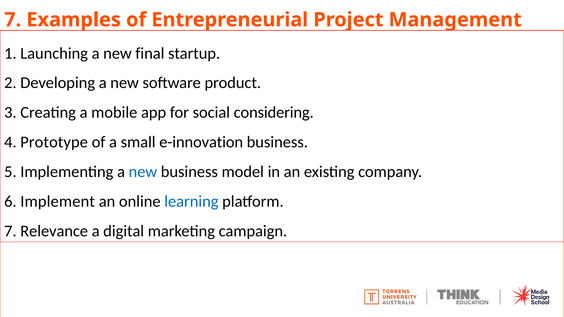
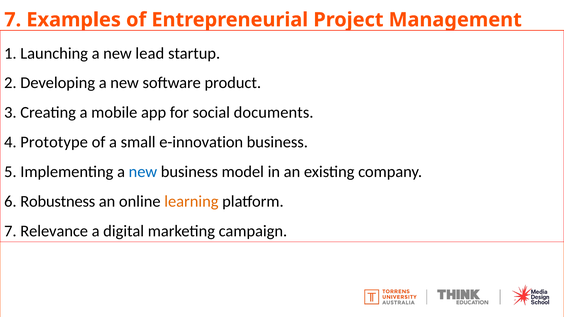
final: final -> lead
considering: considering -> documents
Implement: Implement -> Robustness
learning colour: blue -> orange
